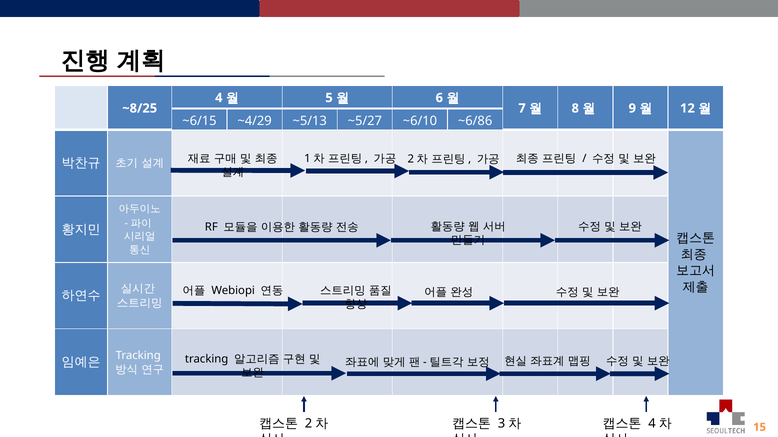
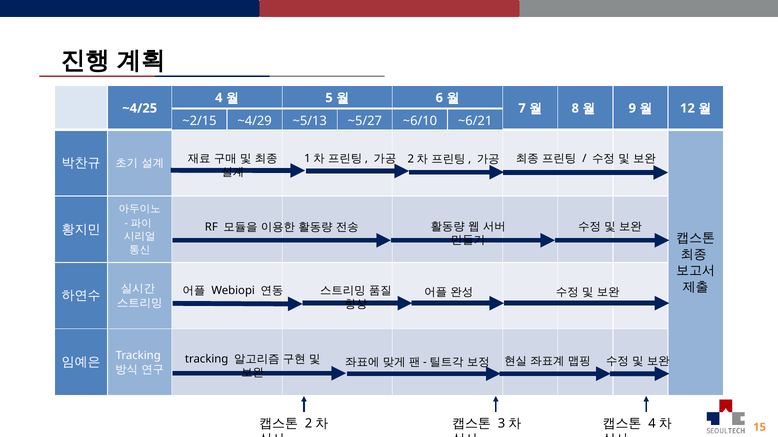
~8/25: ~8/25 -> ~4/25
~6/15: ~6/15 -> ~2/15
~6/86: ~6/86 -> ~6/21
